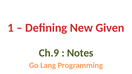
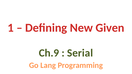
Notes: Notes -> Serial
